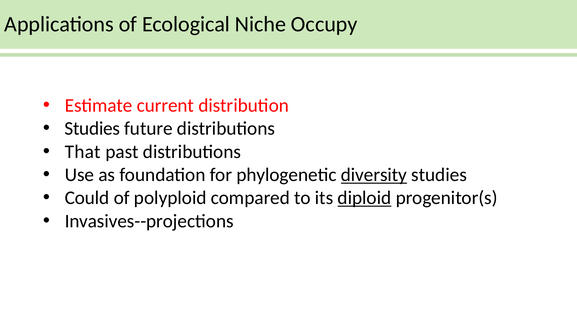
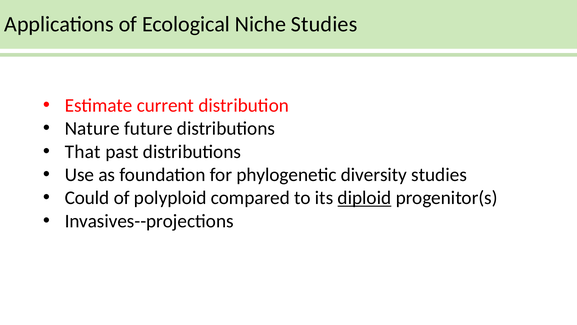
Niche Occupy: Occupy -> Studies
Studies at (92, 128): Studies -> Nature
diversity underline: present -> none
